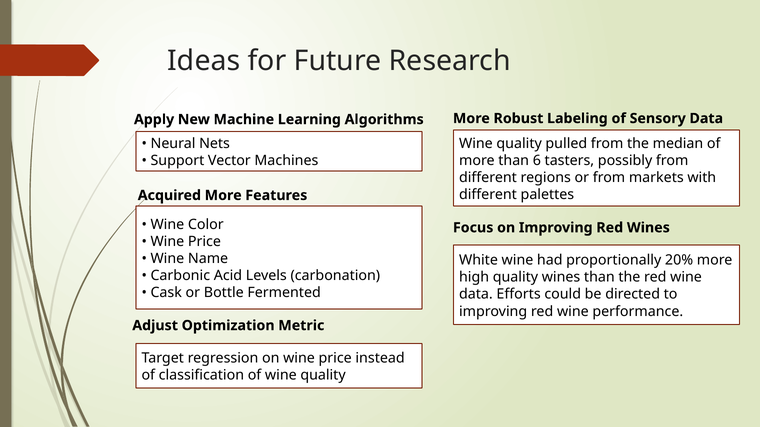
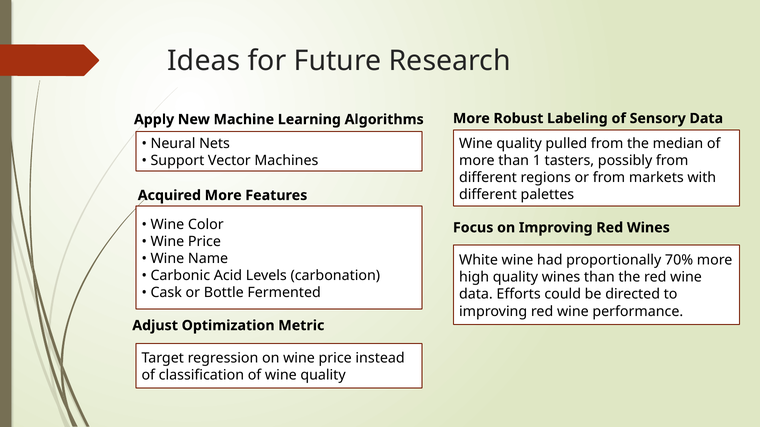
6: 6 -> 1
20%: 20% -> 70%
